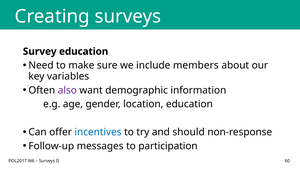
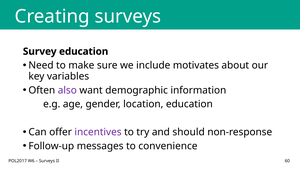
members: members -> motivates
incentives colour: blue -> purple
participation: participation -> convenience
